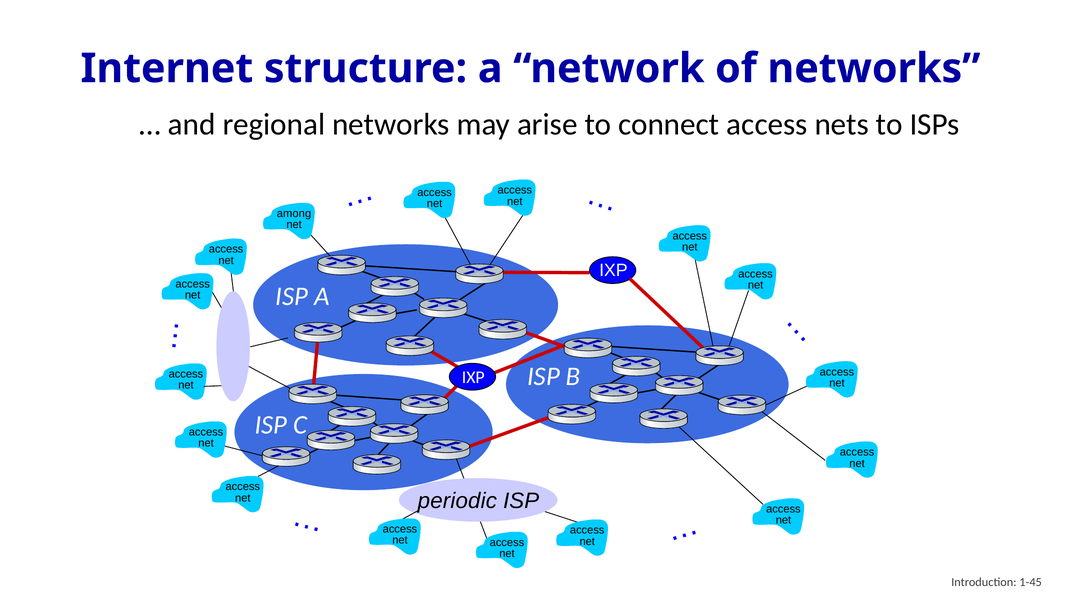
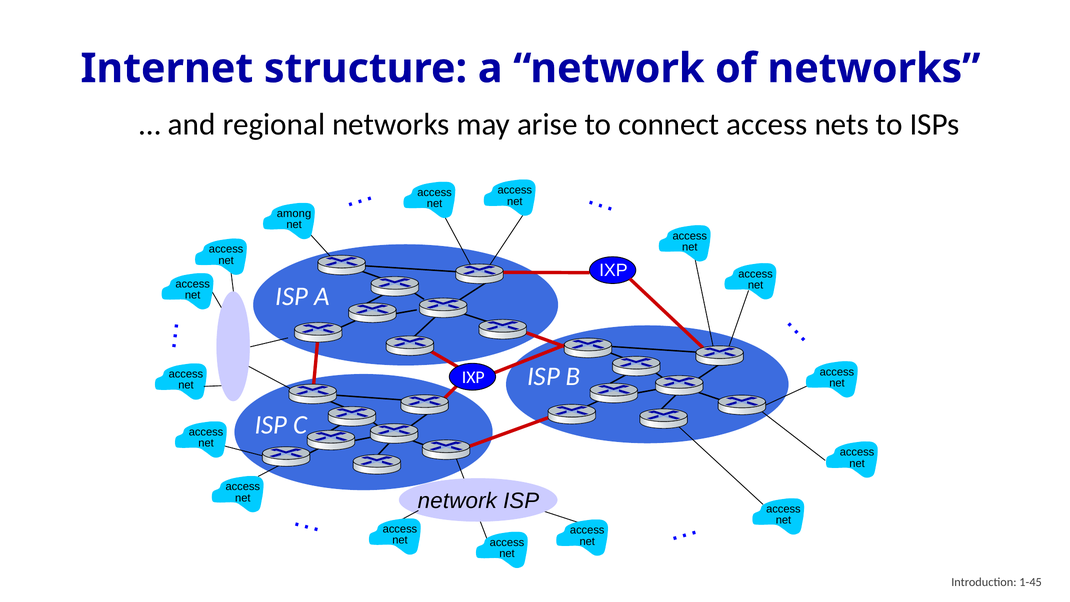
periodic at (457, 501): periodic -> network
